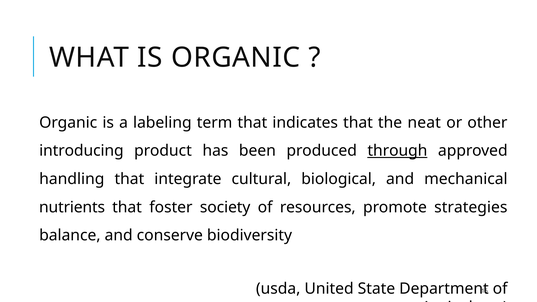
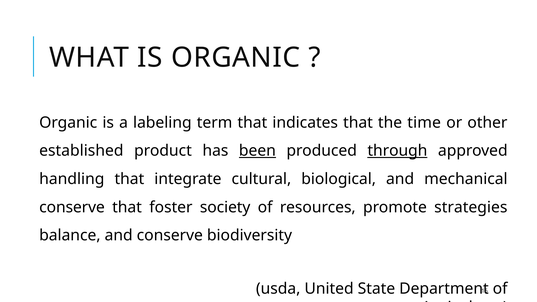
neat: neat -> time
introducing: introducing -> established
been underline: none -> present
nutrients at (72, 207): nutrients -> conserve
